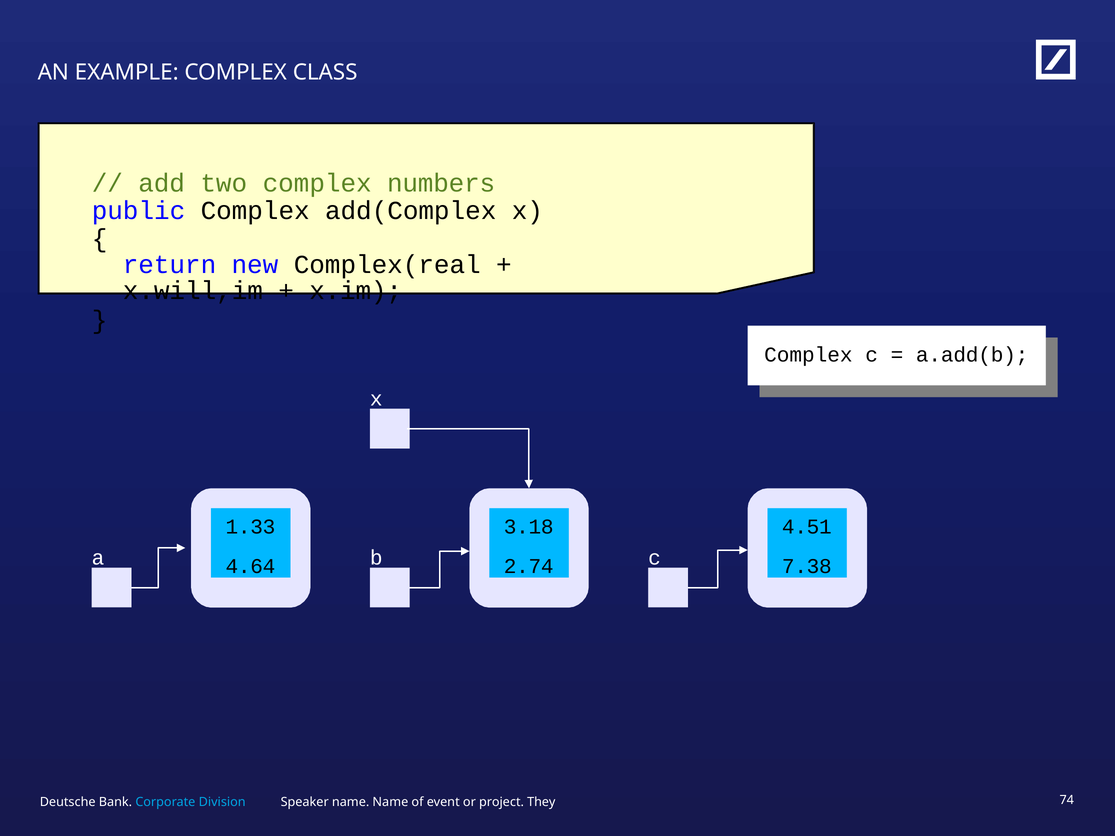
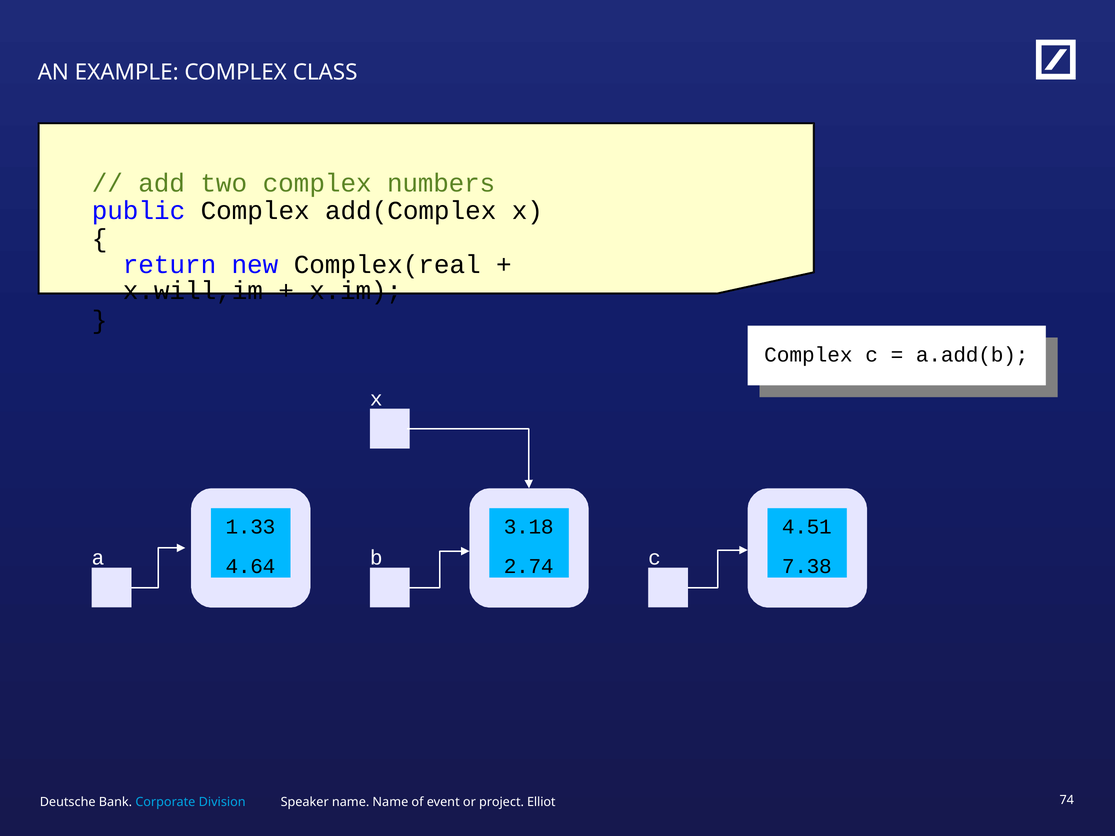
They: They -> Elliot
